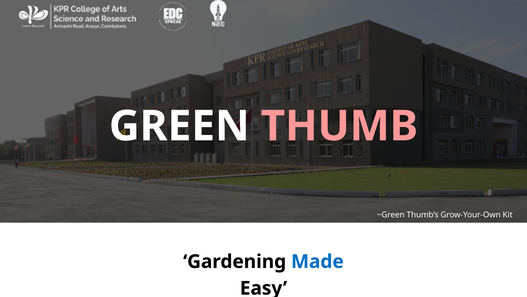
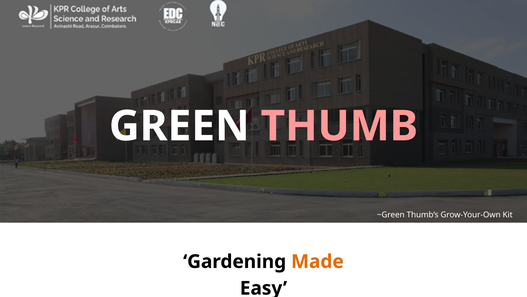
Made colour: blue -> orange
